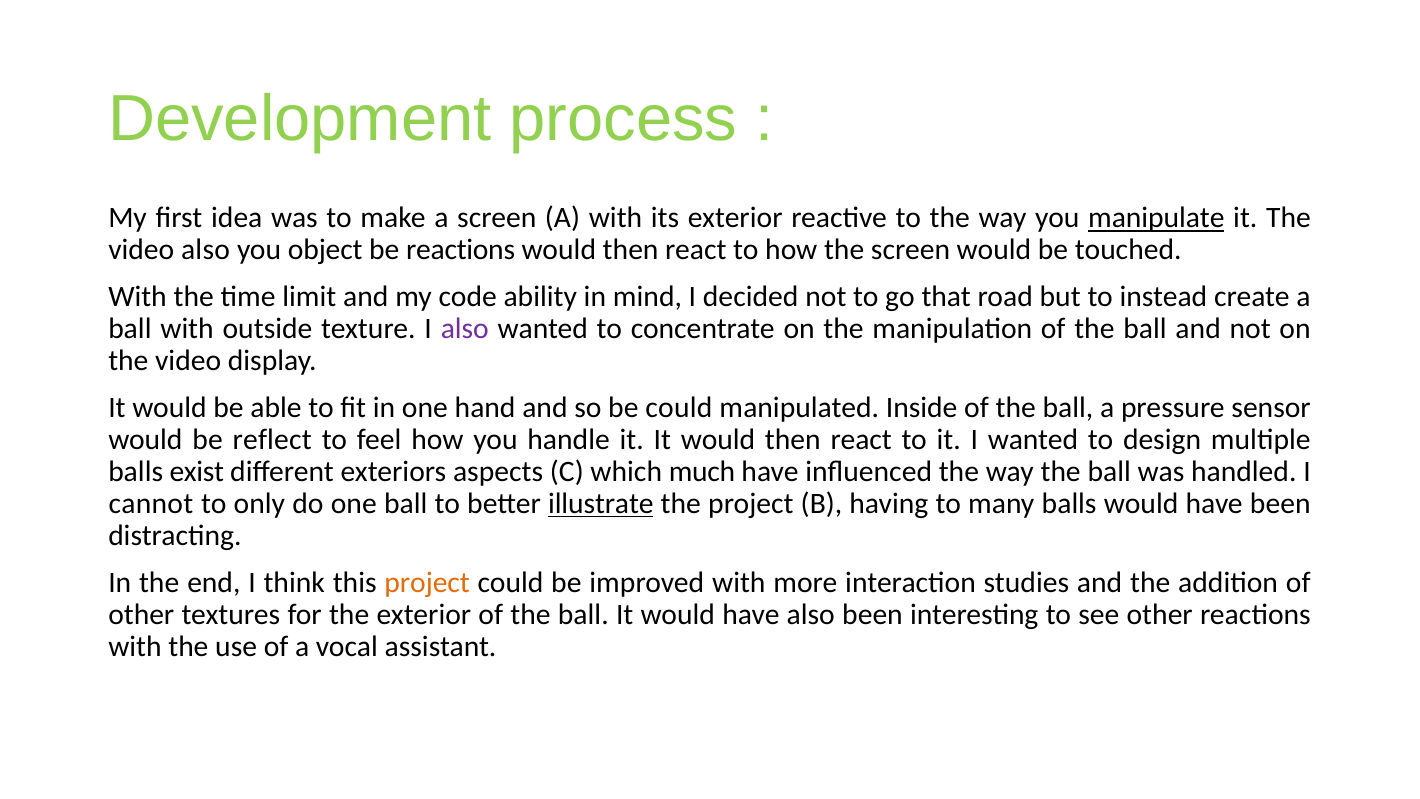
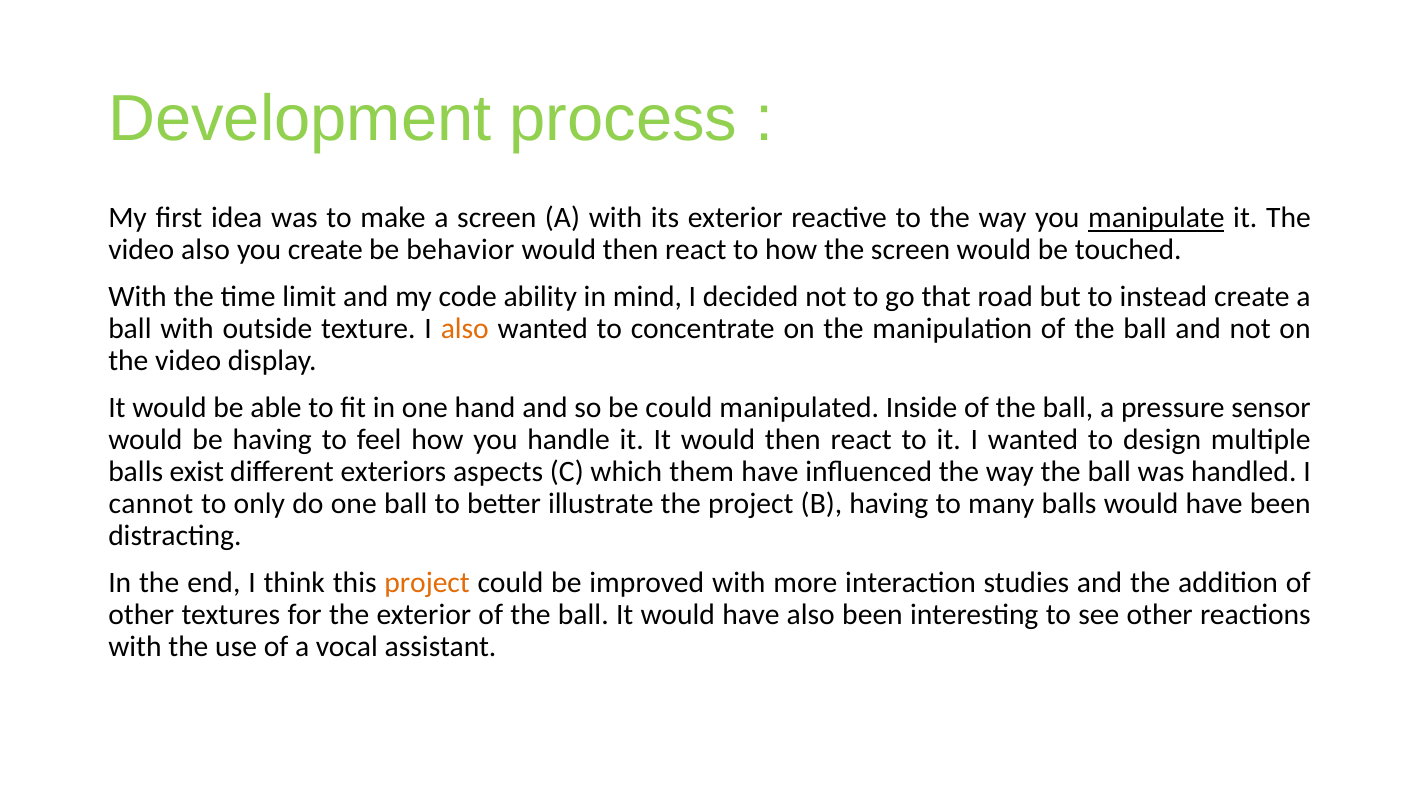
you object: object -> create
be reactions: reactions -> behavior
also at (465, 329) colour: purple -> orange
be reflect: reflect -> having
much: much -> them
illustrate underline: present -> none
